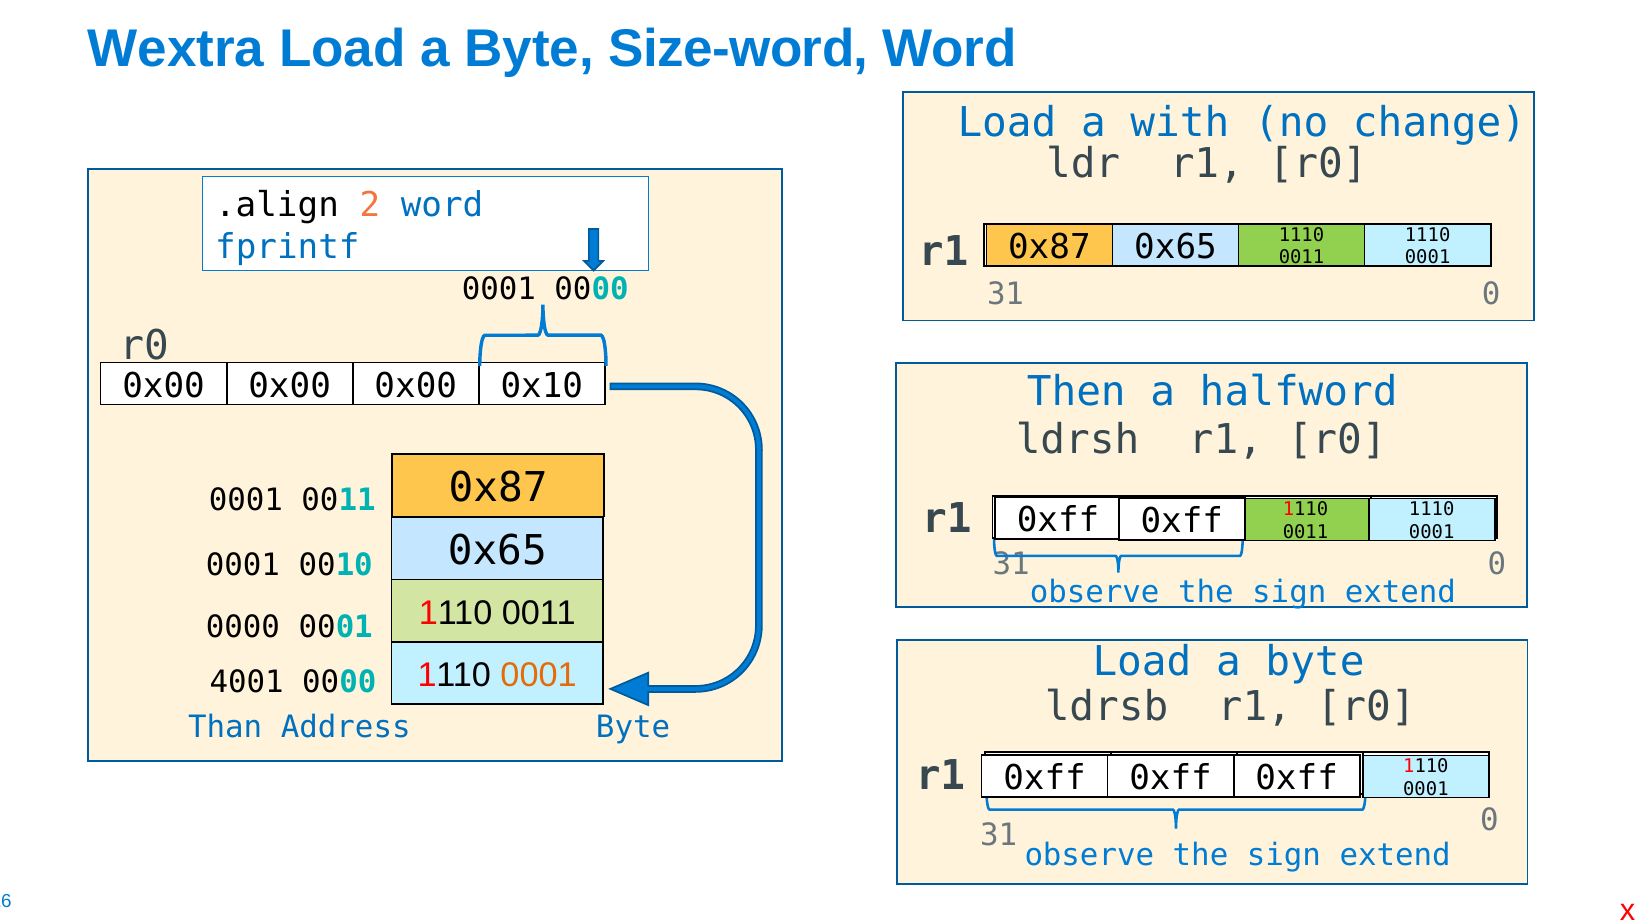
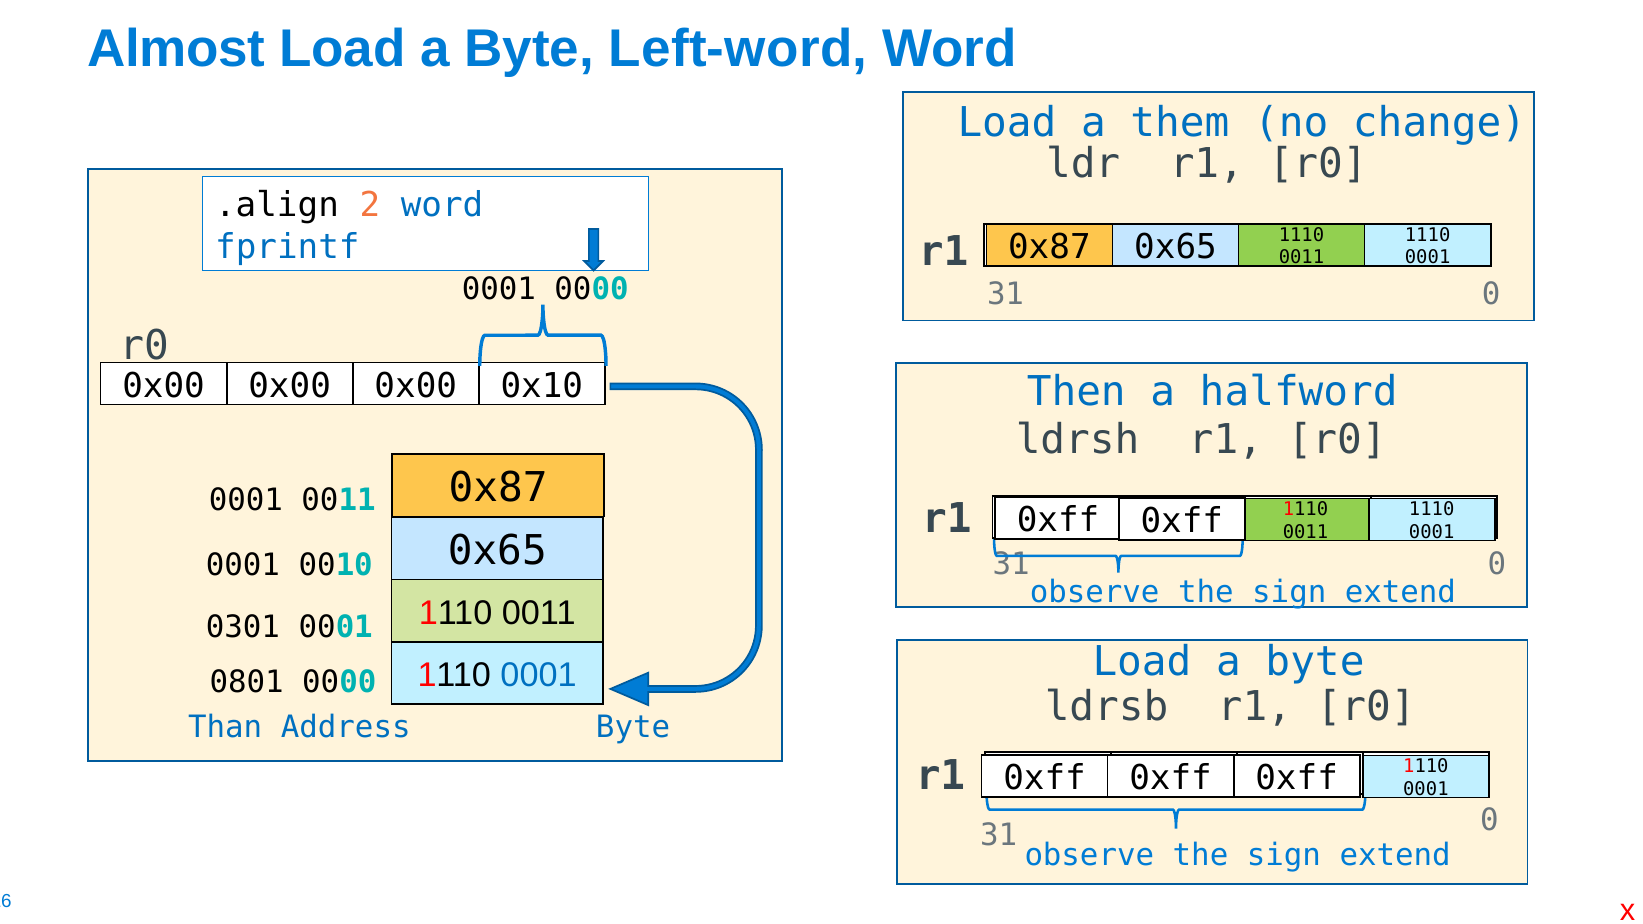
Wextra: Wextra -> Almost
Size-word: Size-word -> Left-word
with: with -> them
0000 at (243, 628): 0000 -> 0301
0001 at (539, 675) colour: orange -> blue
4001: 4001 -> 0801
